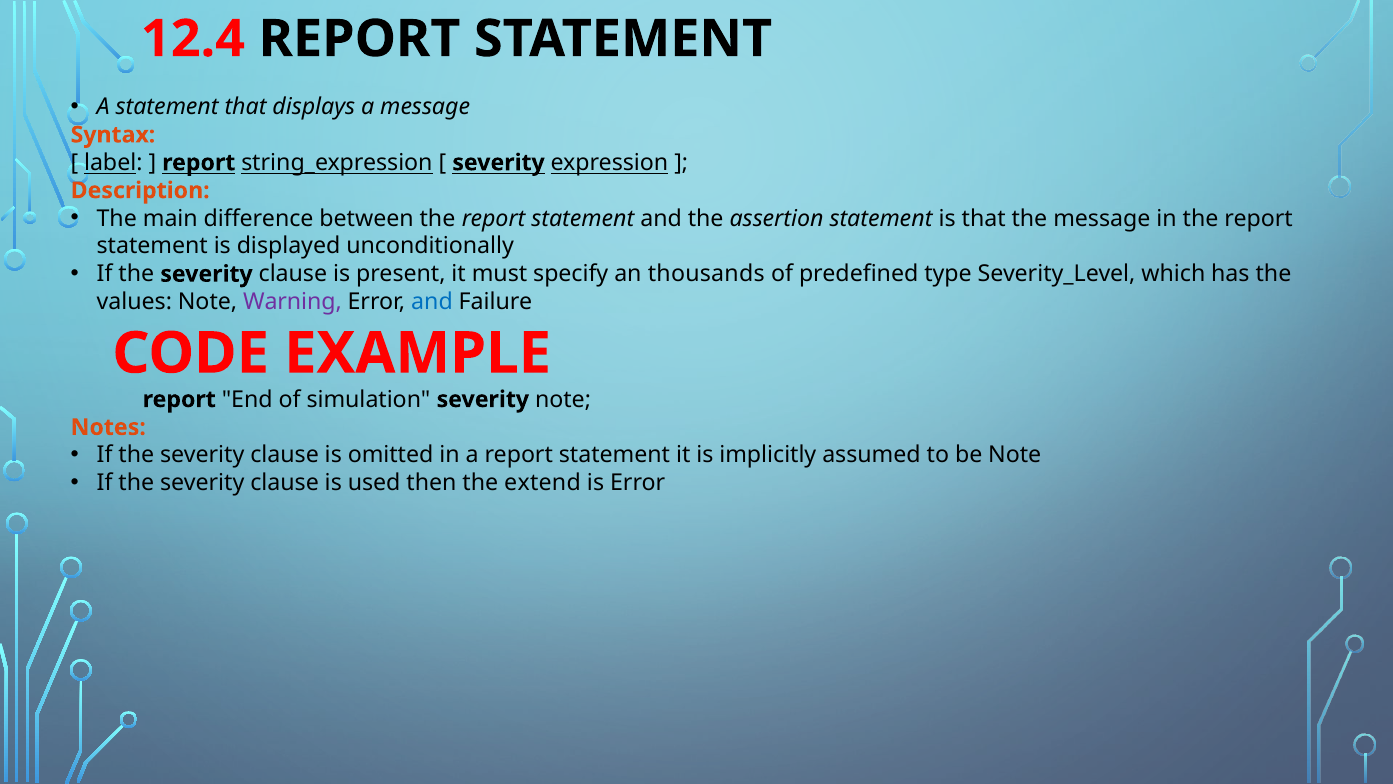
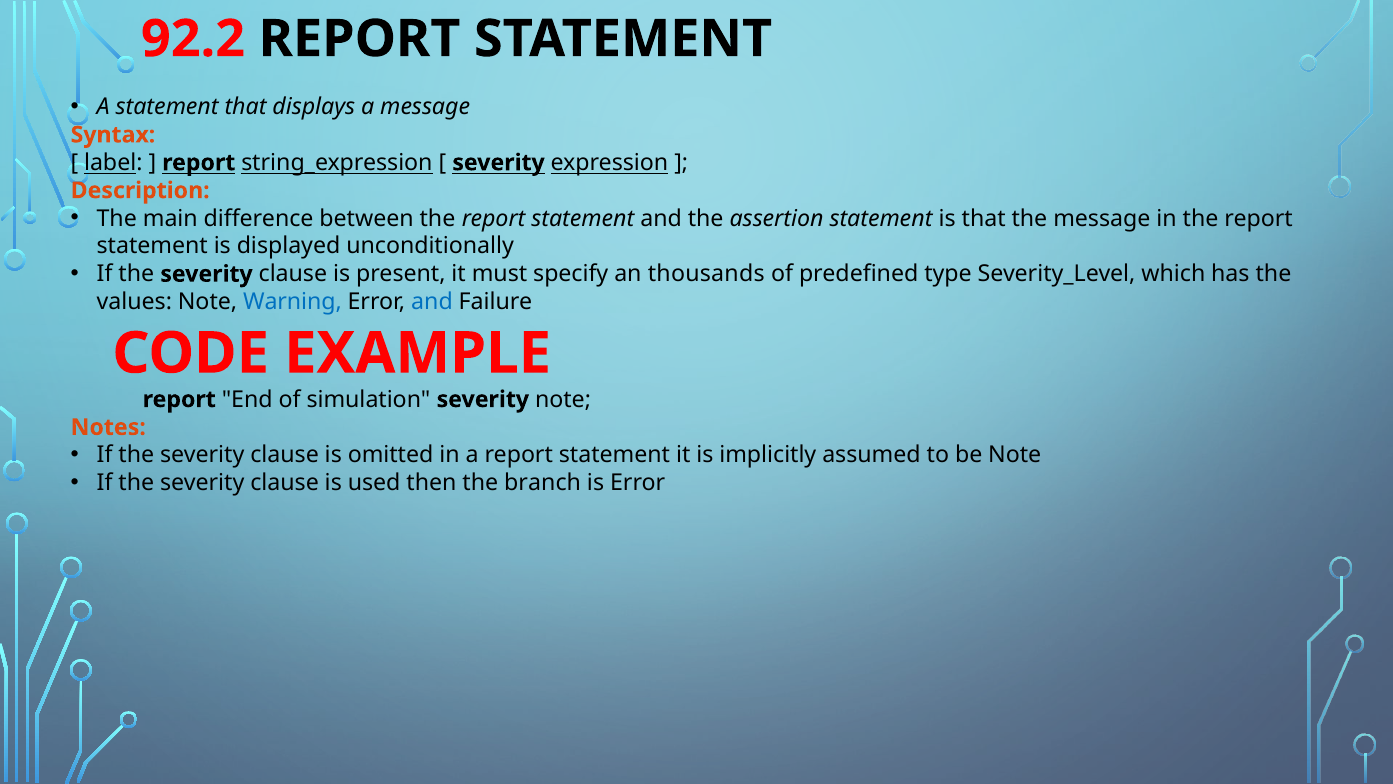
12.4: 12.4 -> 92.2
Warning colour: purple -> blue
extend: extend -> branch
